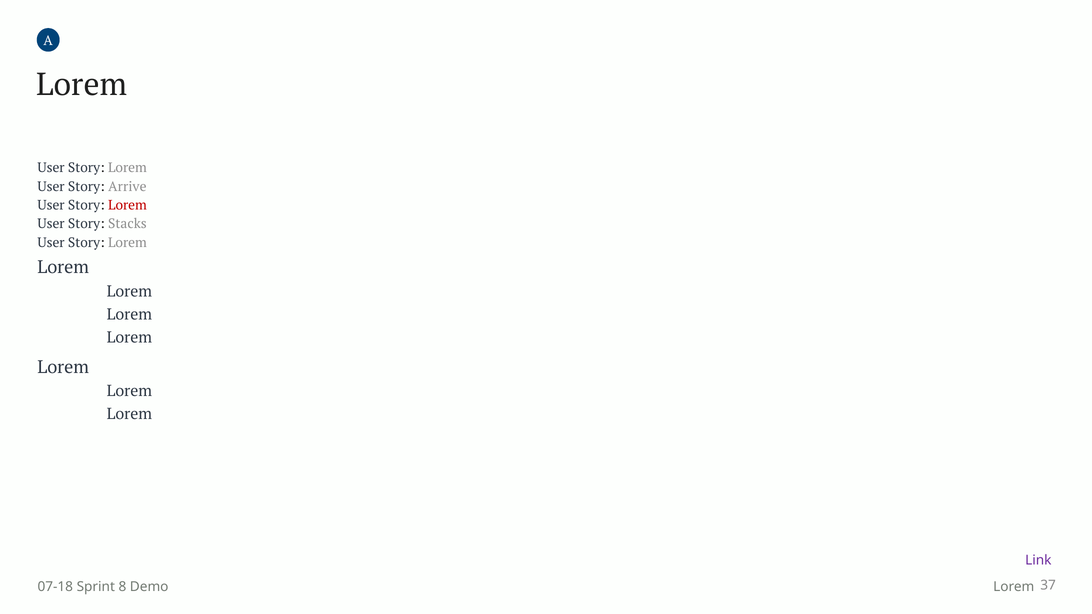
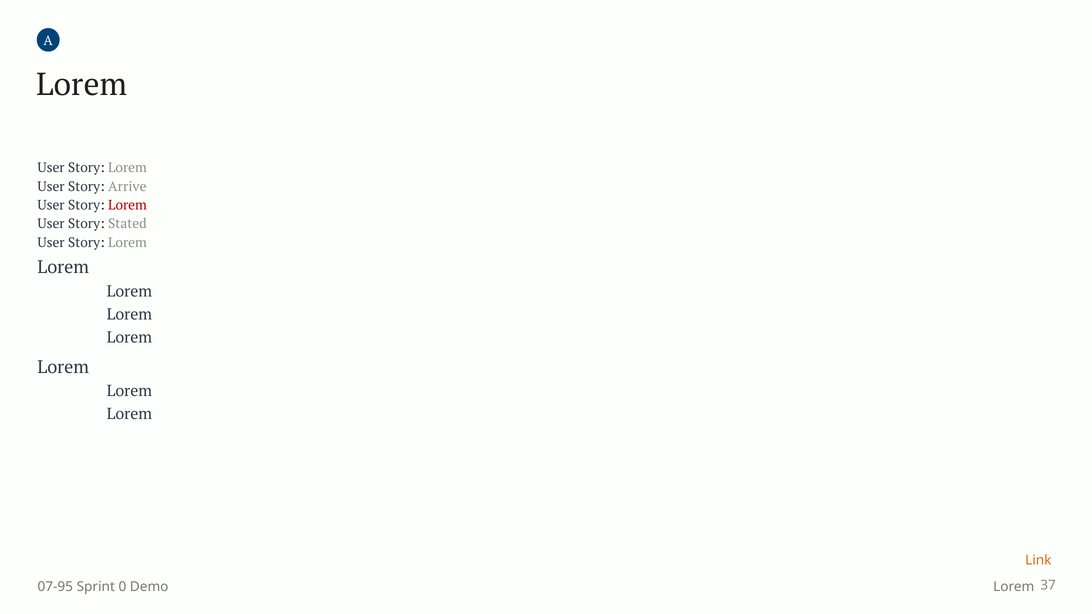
Stacks: Stacks -> Stated
Link colour: purple -> orange
07-18: 07-18 -> 07-95
8: 8 -> 0
